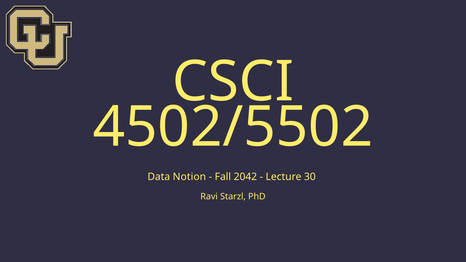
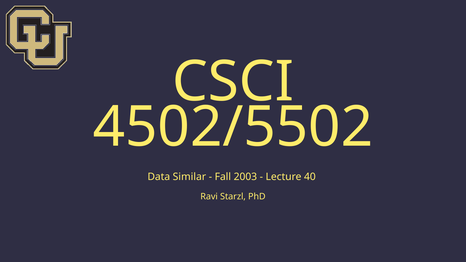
Notion: Notion -> Similar
2042: 2042 -> 2003
30: 30 -> 40
